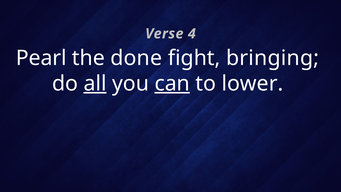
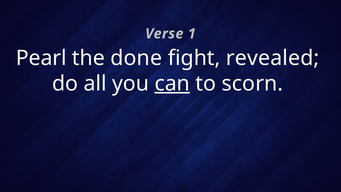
4: 4 -> 1
bringing: bringing -> revealed
all underline: present -> none
lower: lower -> scorn
